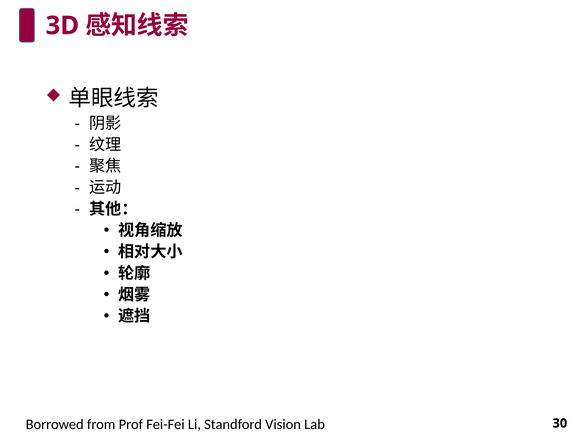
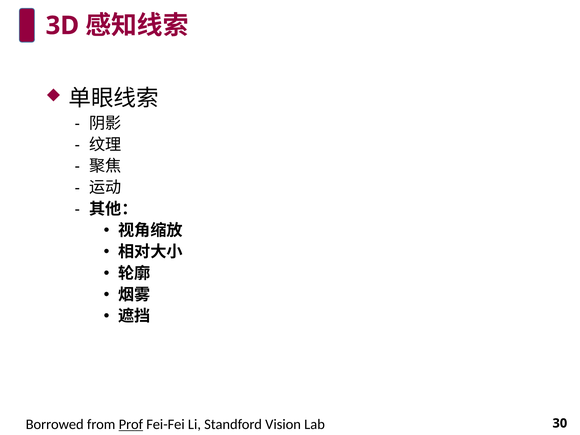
Prof underline: none -> present
